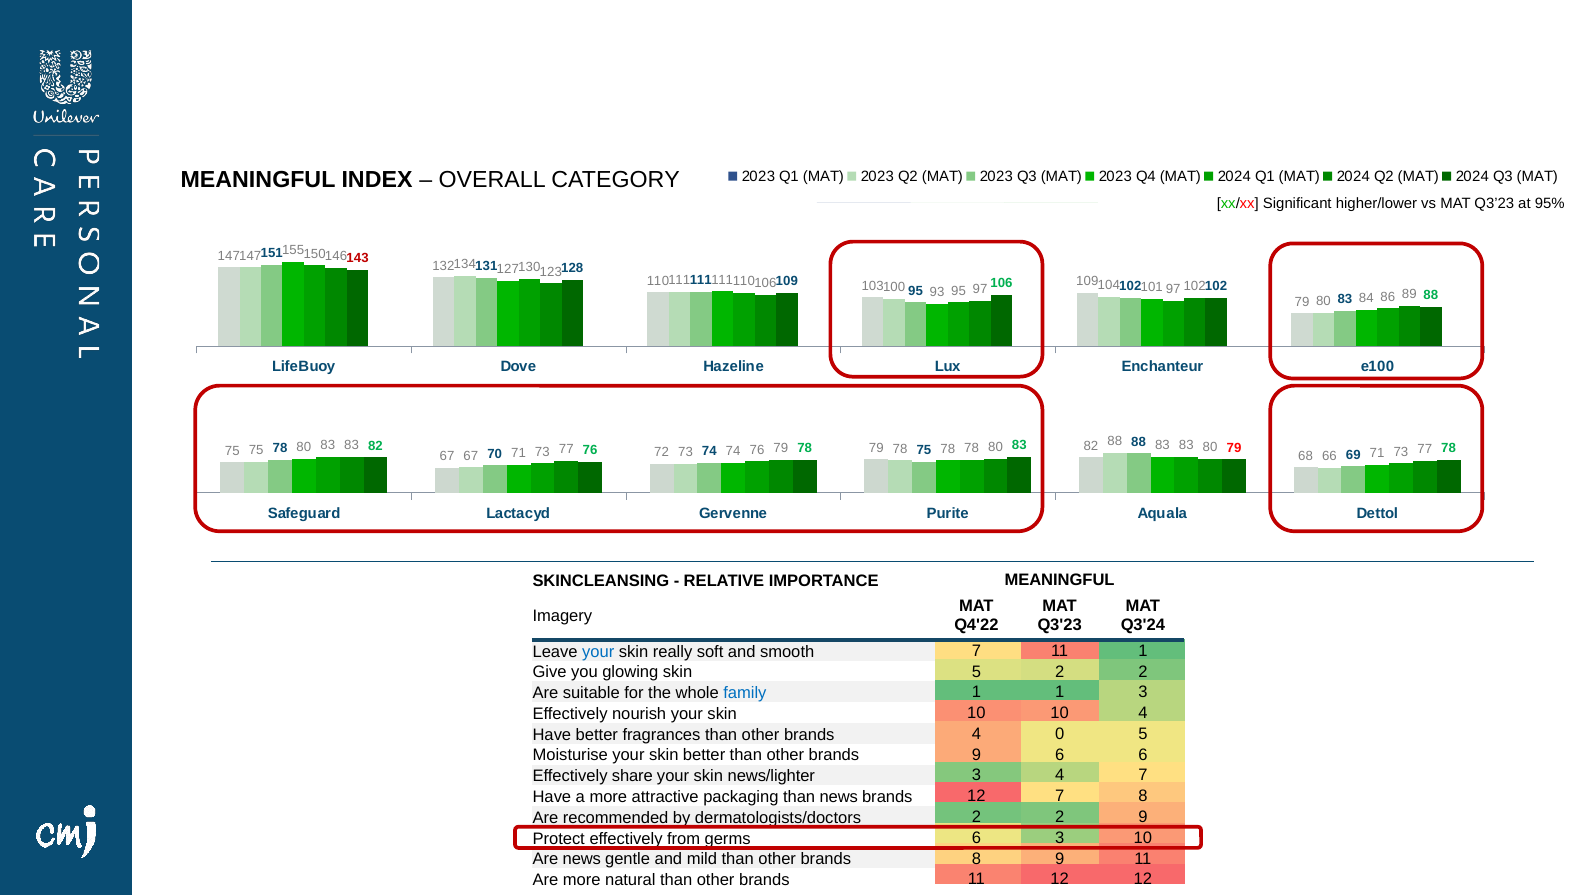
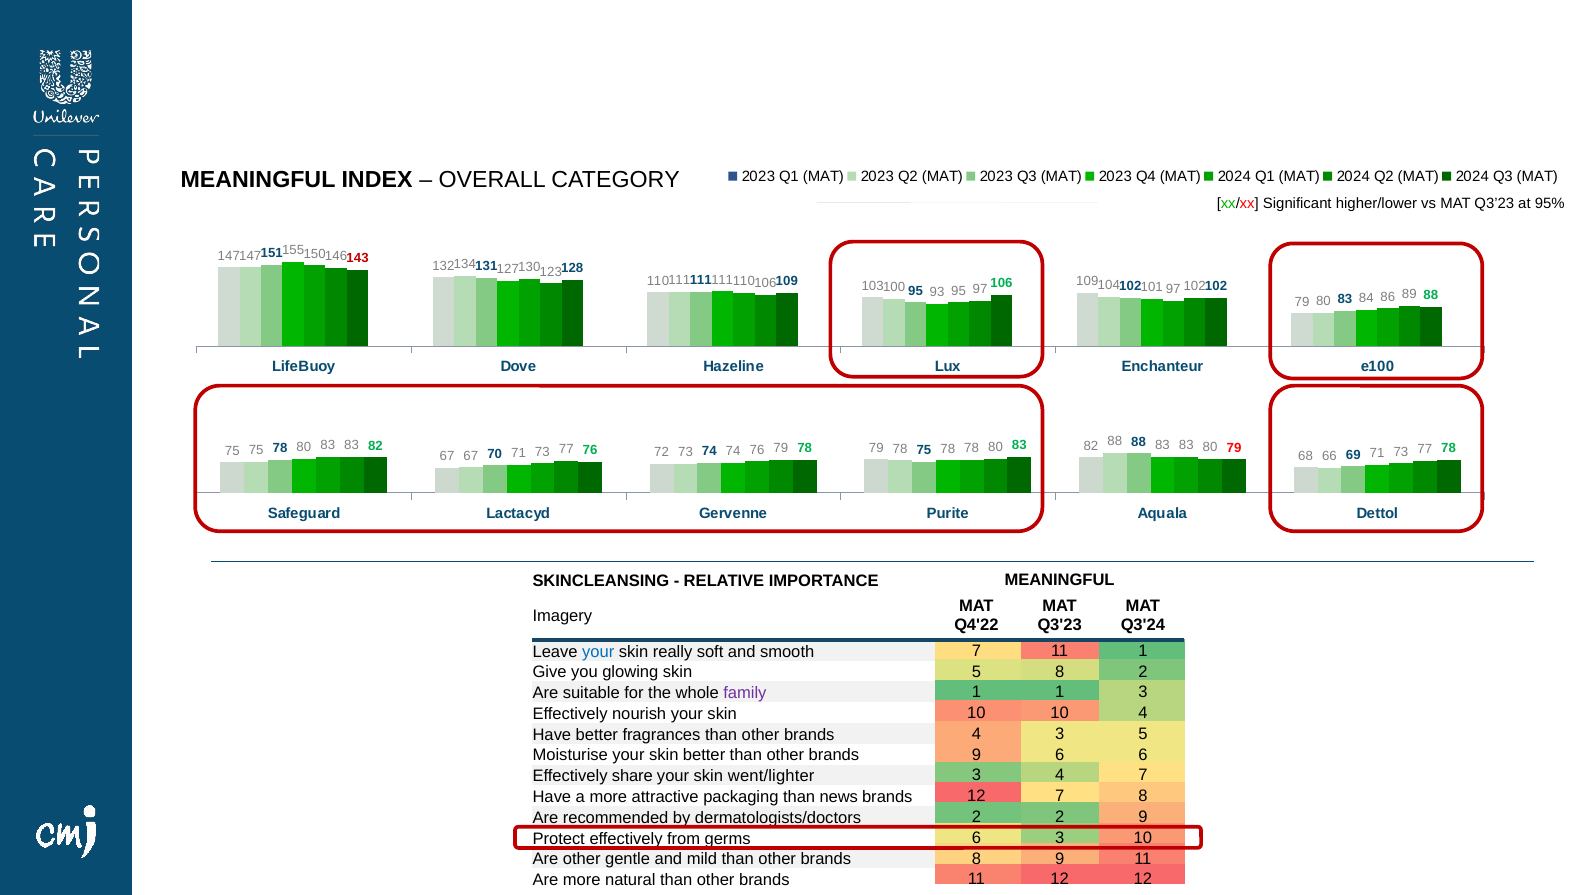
5 2: 2 -> 8
family colour: blue -> purple
4 0: 0 -> 3
news/lighter: news/lighter -> went/lighter
Are news: news -> other
